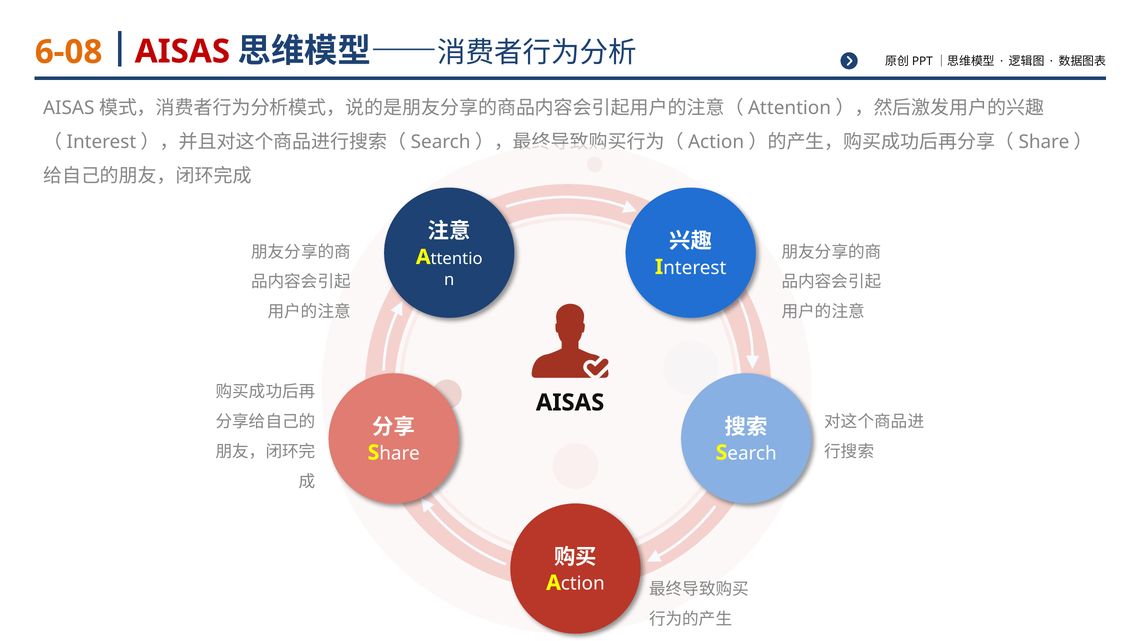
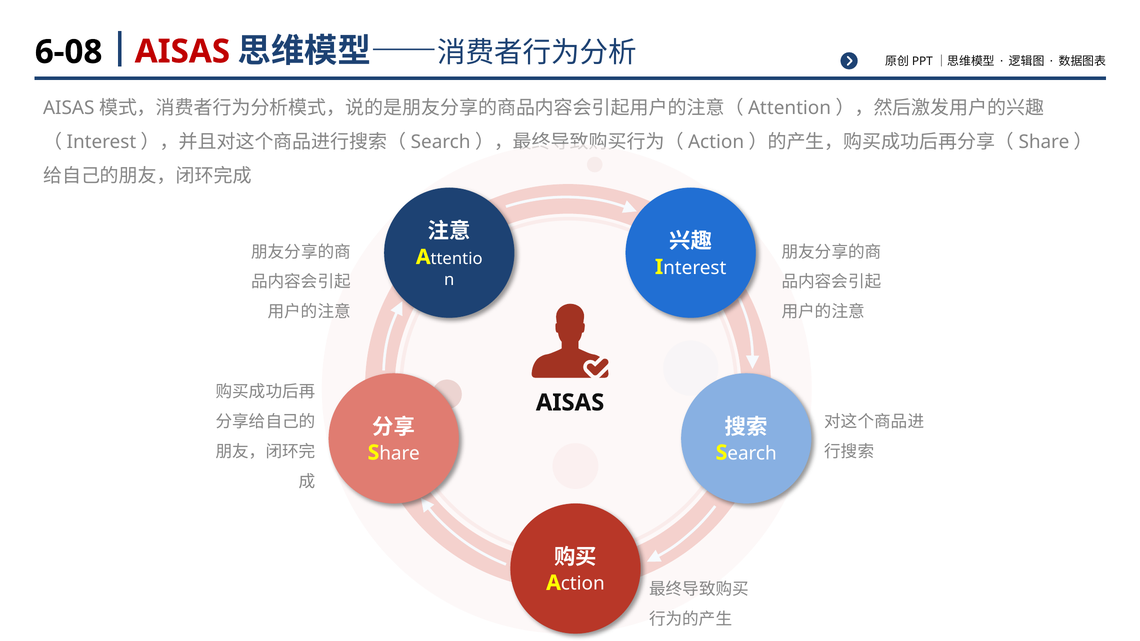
6-08 colour: orange -> black
